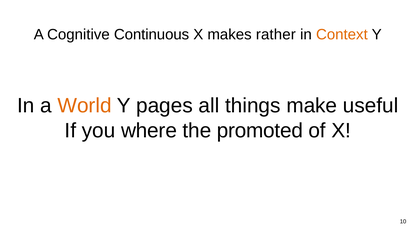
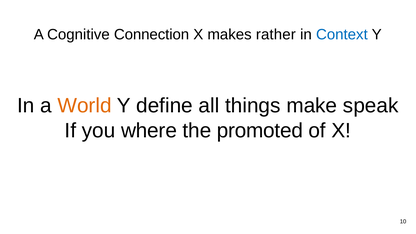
Continuous: Continuous -> Connection
Context colour: orange -> blue
pages: pages -> define
useful: useful -> speak
